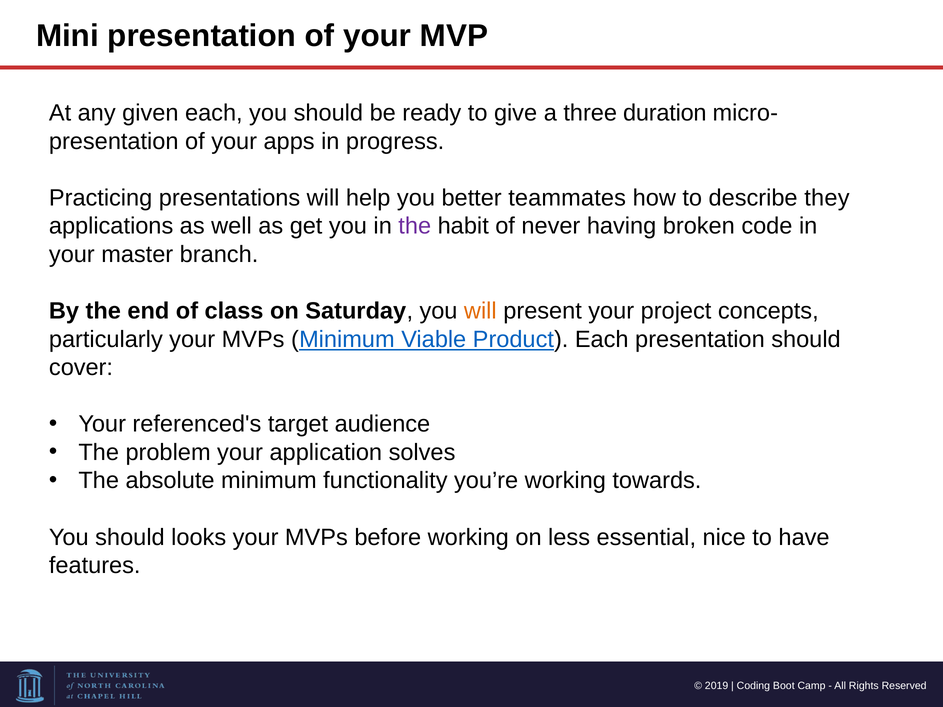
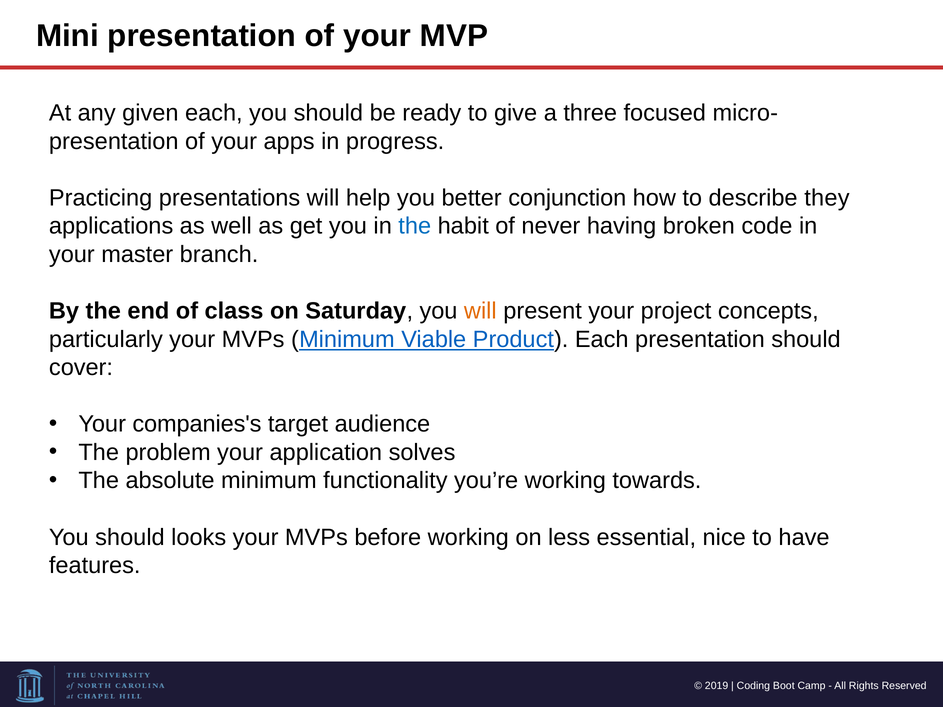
duration: duration -> focused
teammates: teammates -> conjunction
the at (415, 226) colour: purple -> blue
referenced's: referenced's -> companies's
